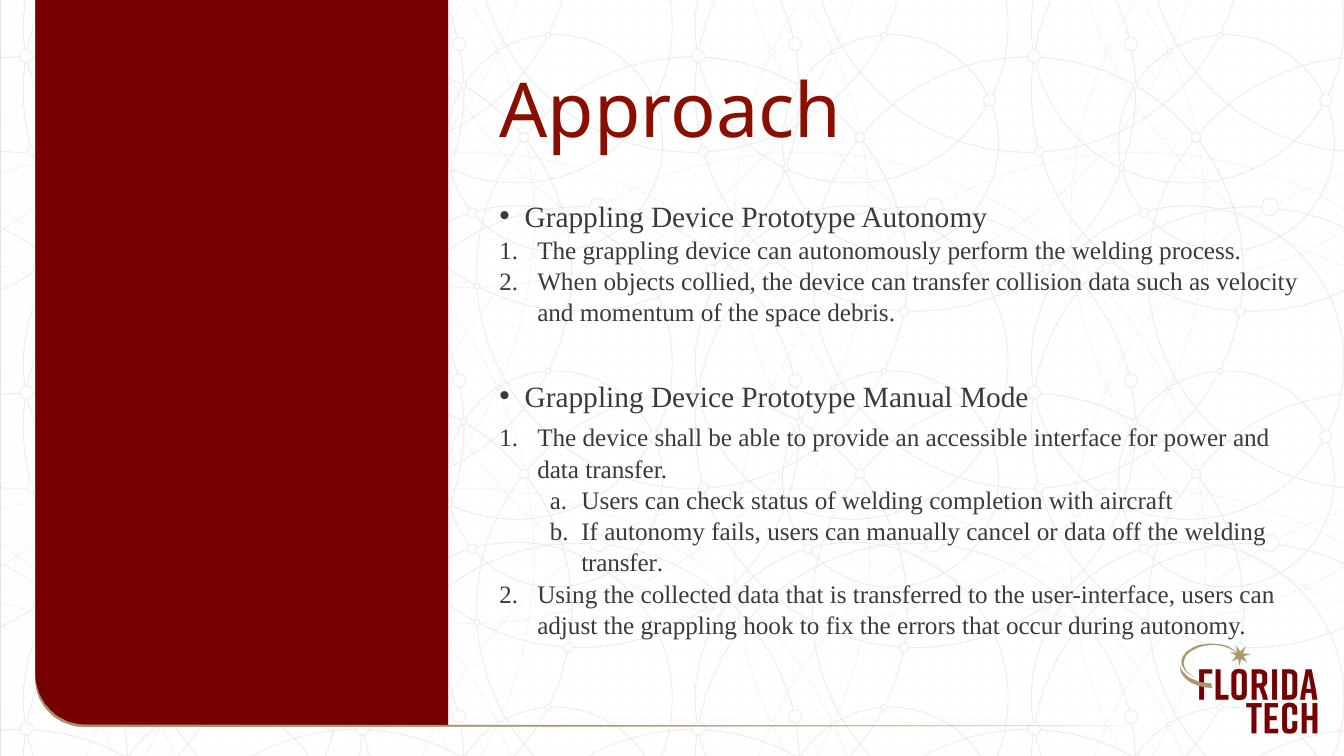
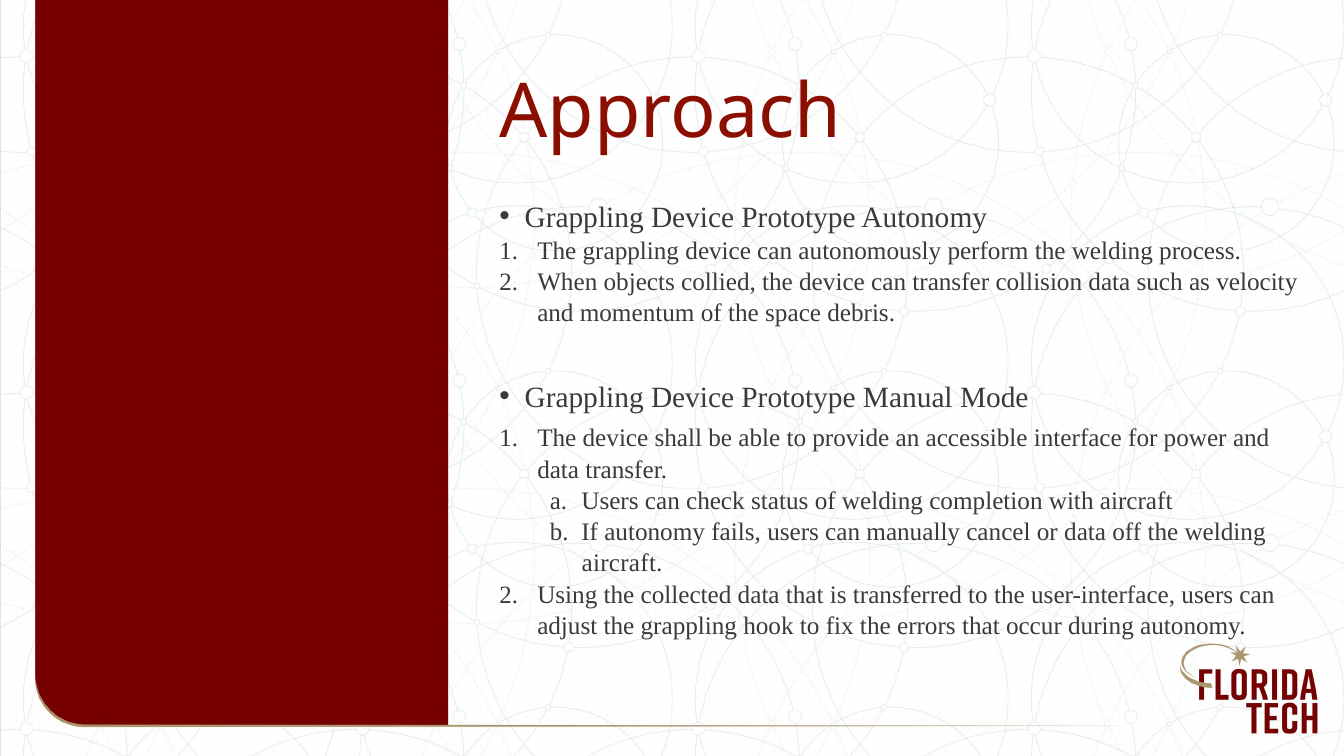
transfer at (622, 564): transfer -> aircraft
